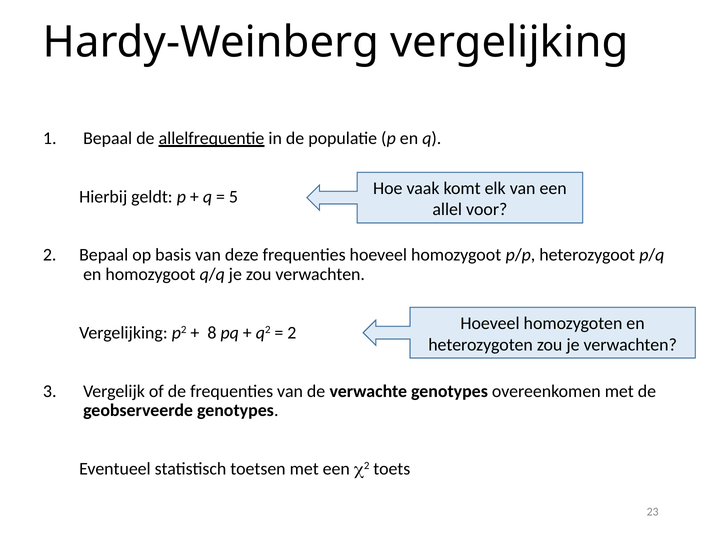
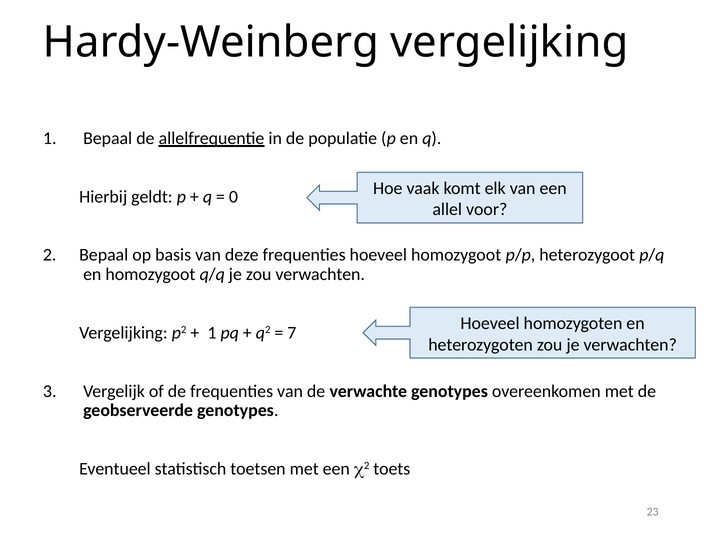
5: 5 -> 0
8 at (212, 333): 8 -> 1
2 at (292, 333): 2 -> 7
